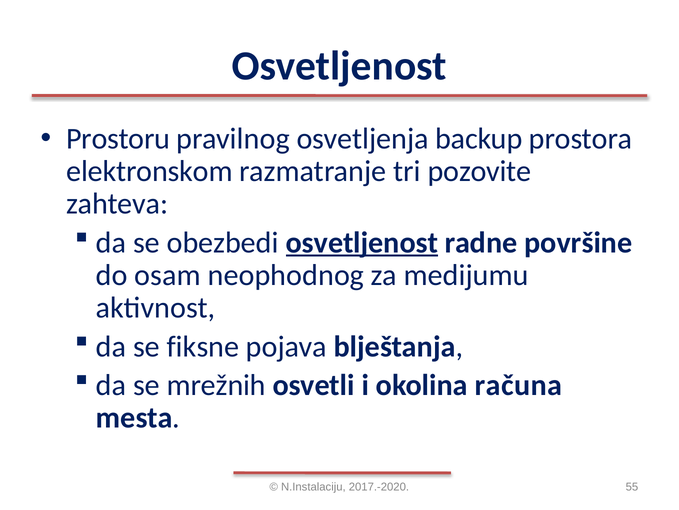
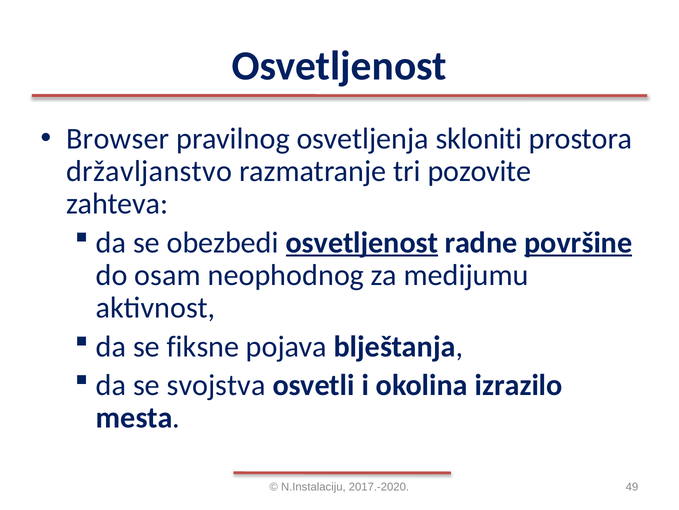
Prostoru: Prostoru -> Browser
backup: backup -> skloniti
elektronskom: elektronskom -> državljanstvo
površine underline: none -> present
mrežnih: mrežnih -> svojstva
računa: računa -> izrazilo
55: 55 -> 49
